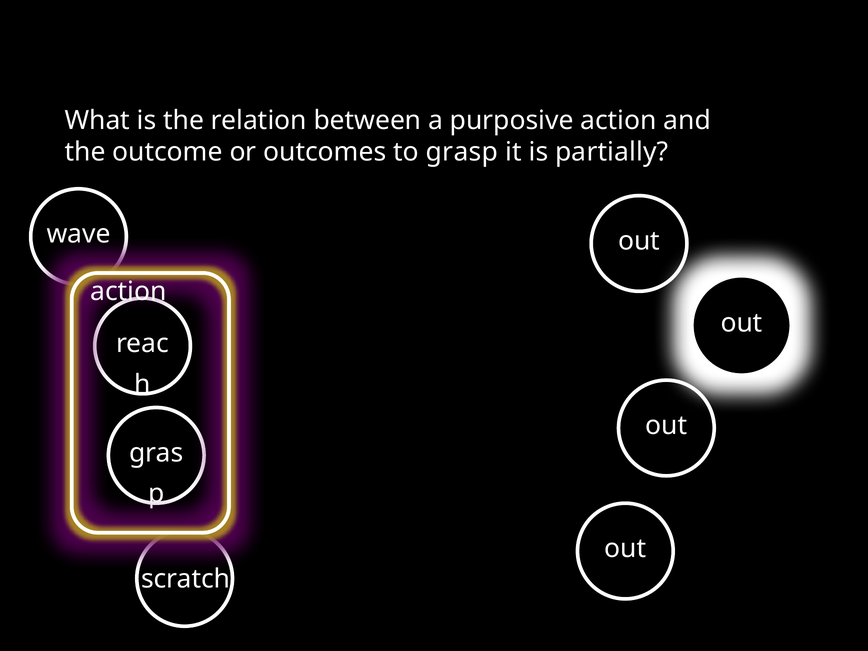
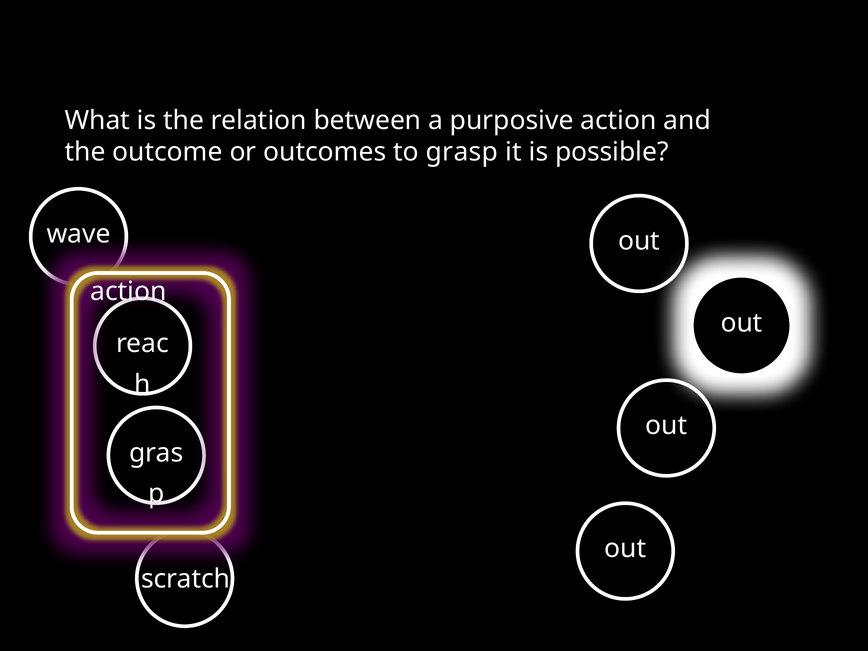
partially: partially -> possible
